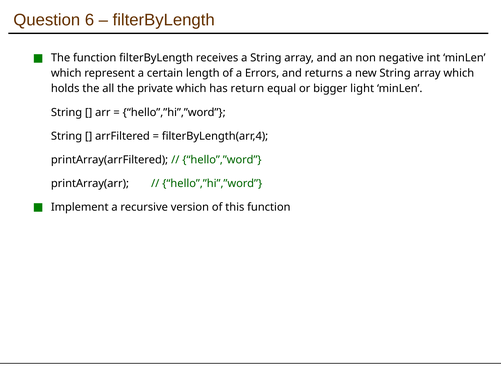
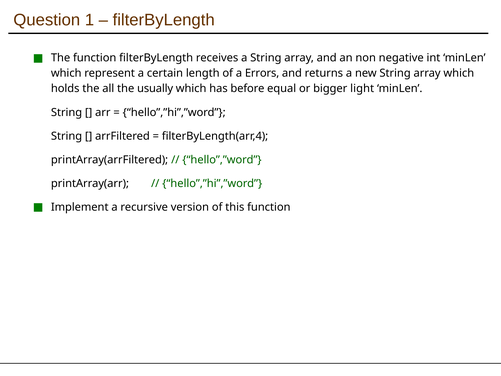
6: 6 -> 1
private: private -> usually
return: return -> before
